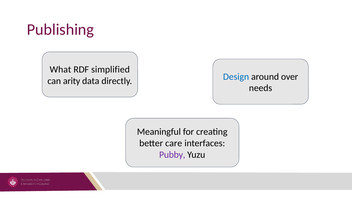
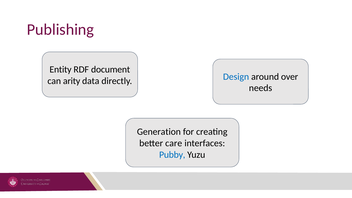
What: What -> Entity
simplified: simplified -> document
Meaningful: Meaningful -> Generation
Pubby colour: purple -> blue
